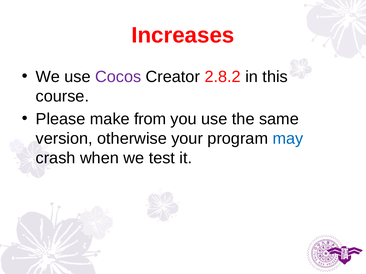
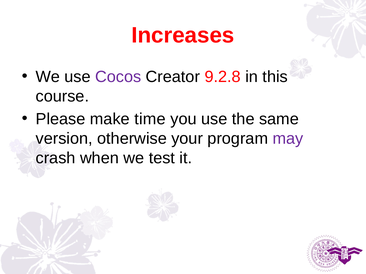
2.8.2: 2.8.2 -> 9.2.8
from: from -> time
may colour: blue -> purple
